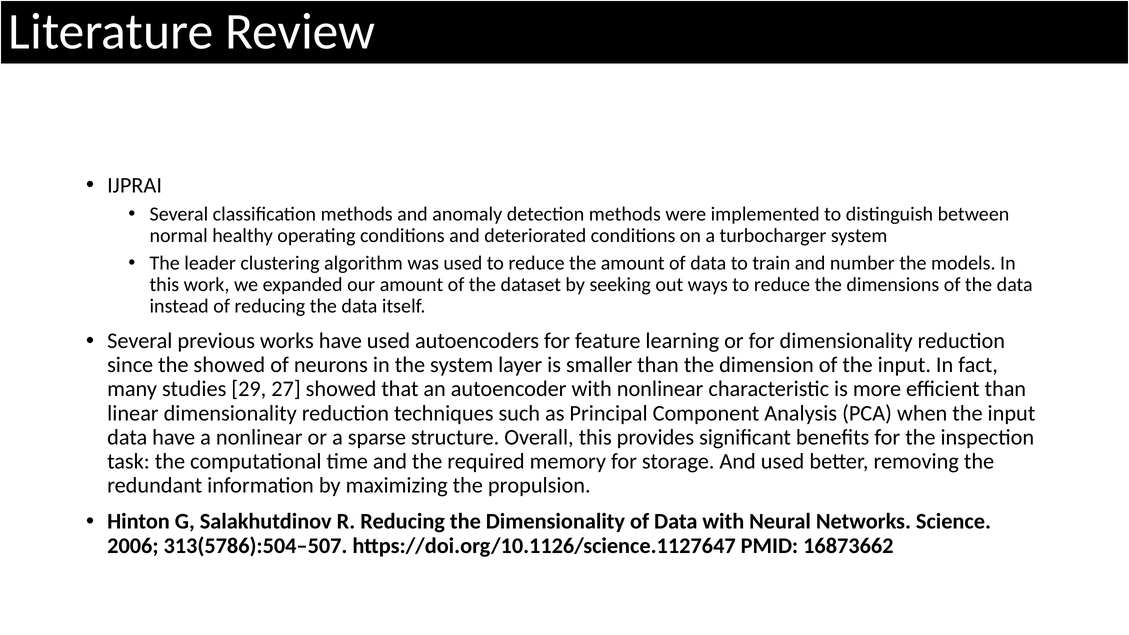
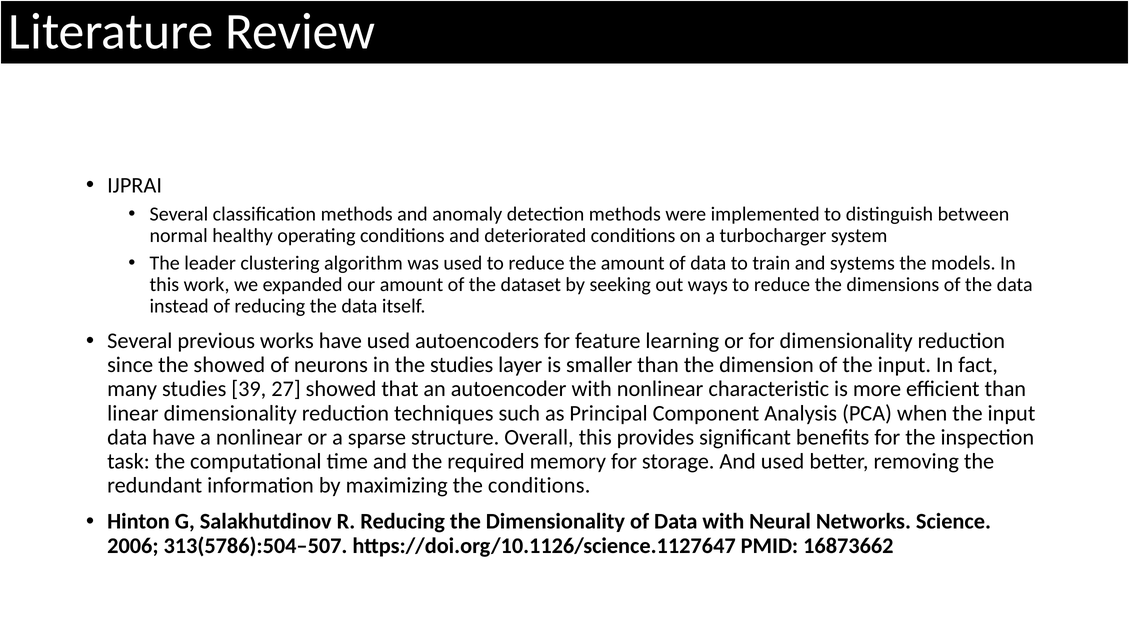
number: number -> systems
the system: system -> studies
29: 29 -> 39
the propulsion: propulsion -> conditions
